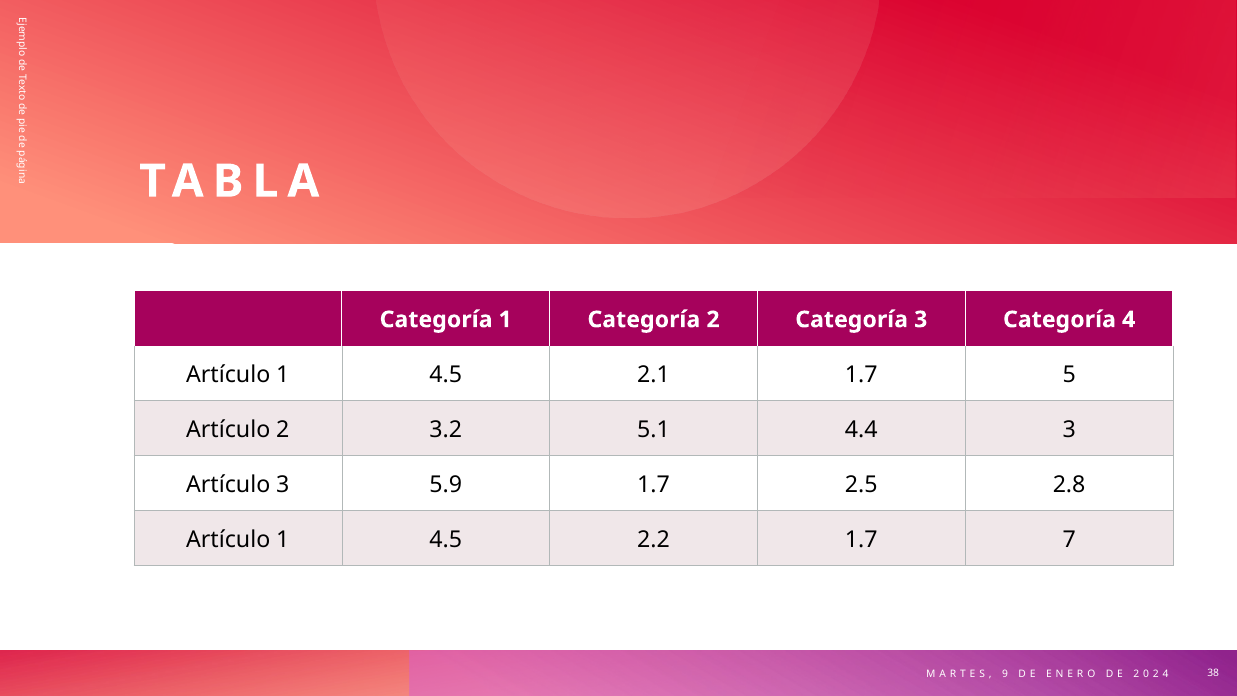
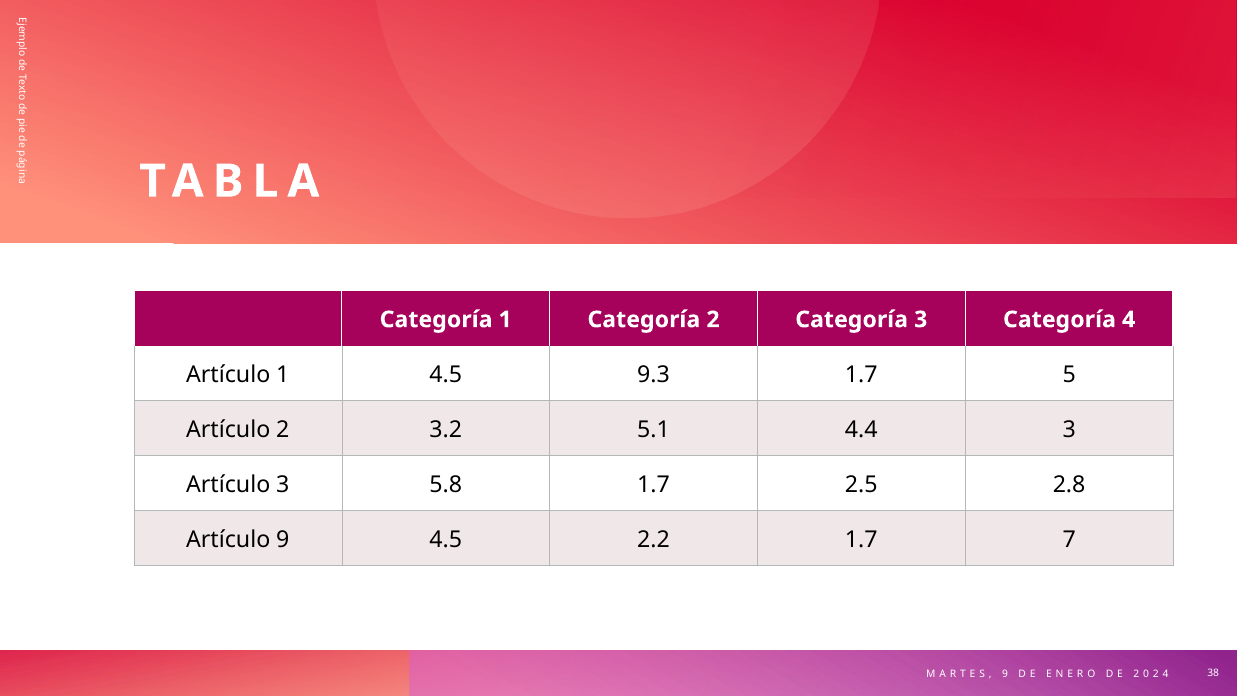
2.1: 2.1 -> 9.3
5.9: 5.9 -> 5.8
1 at (283, 539): 1 -> 9
